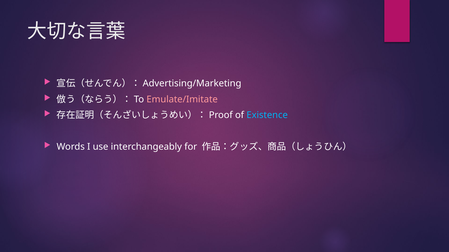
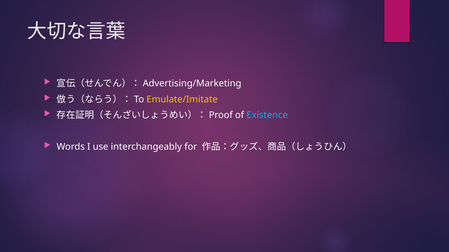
Emulate/Imitate colour: pink -> yellow
